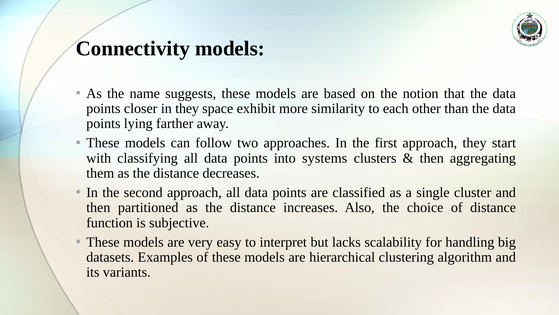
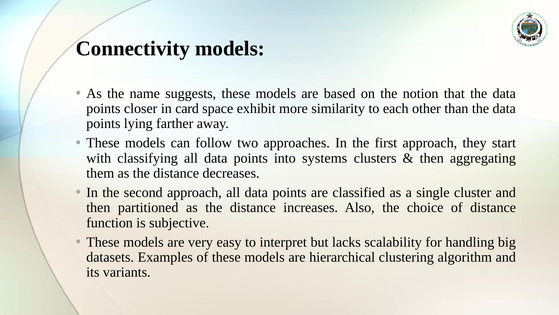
in they: they -> card
